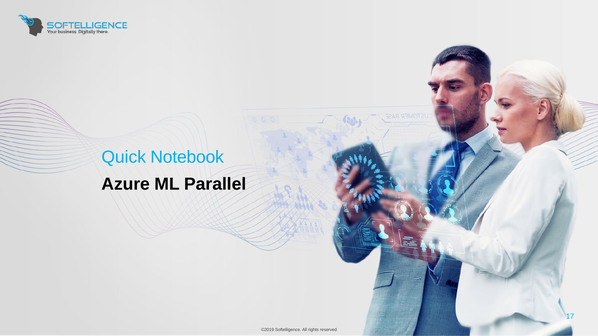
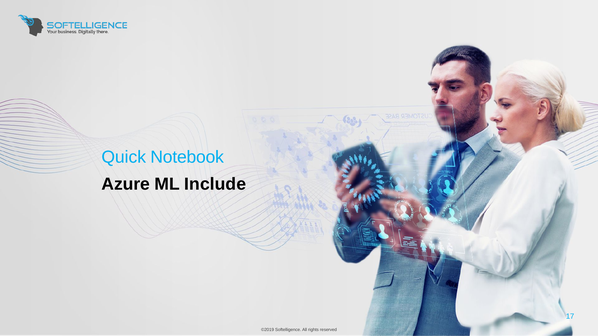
Parallel: Parallel -> Include
